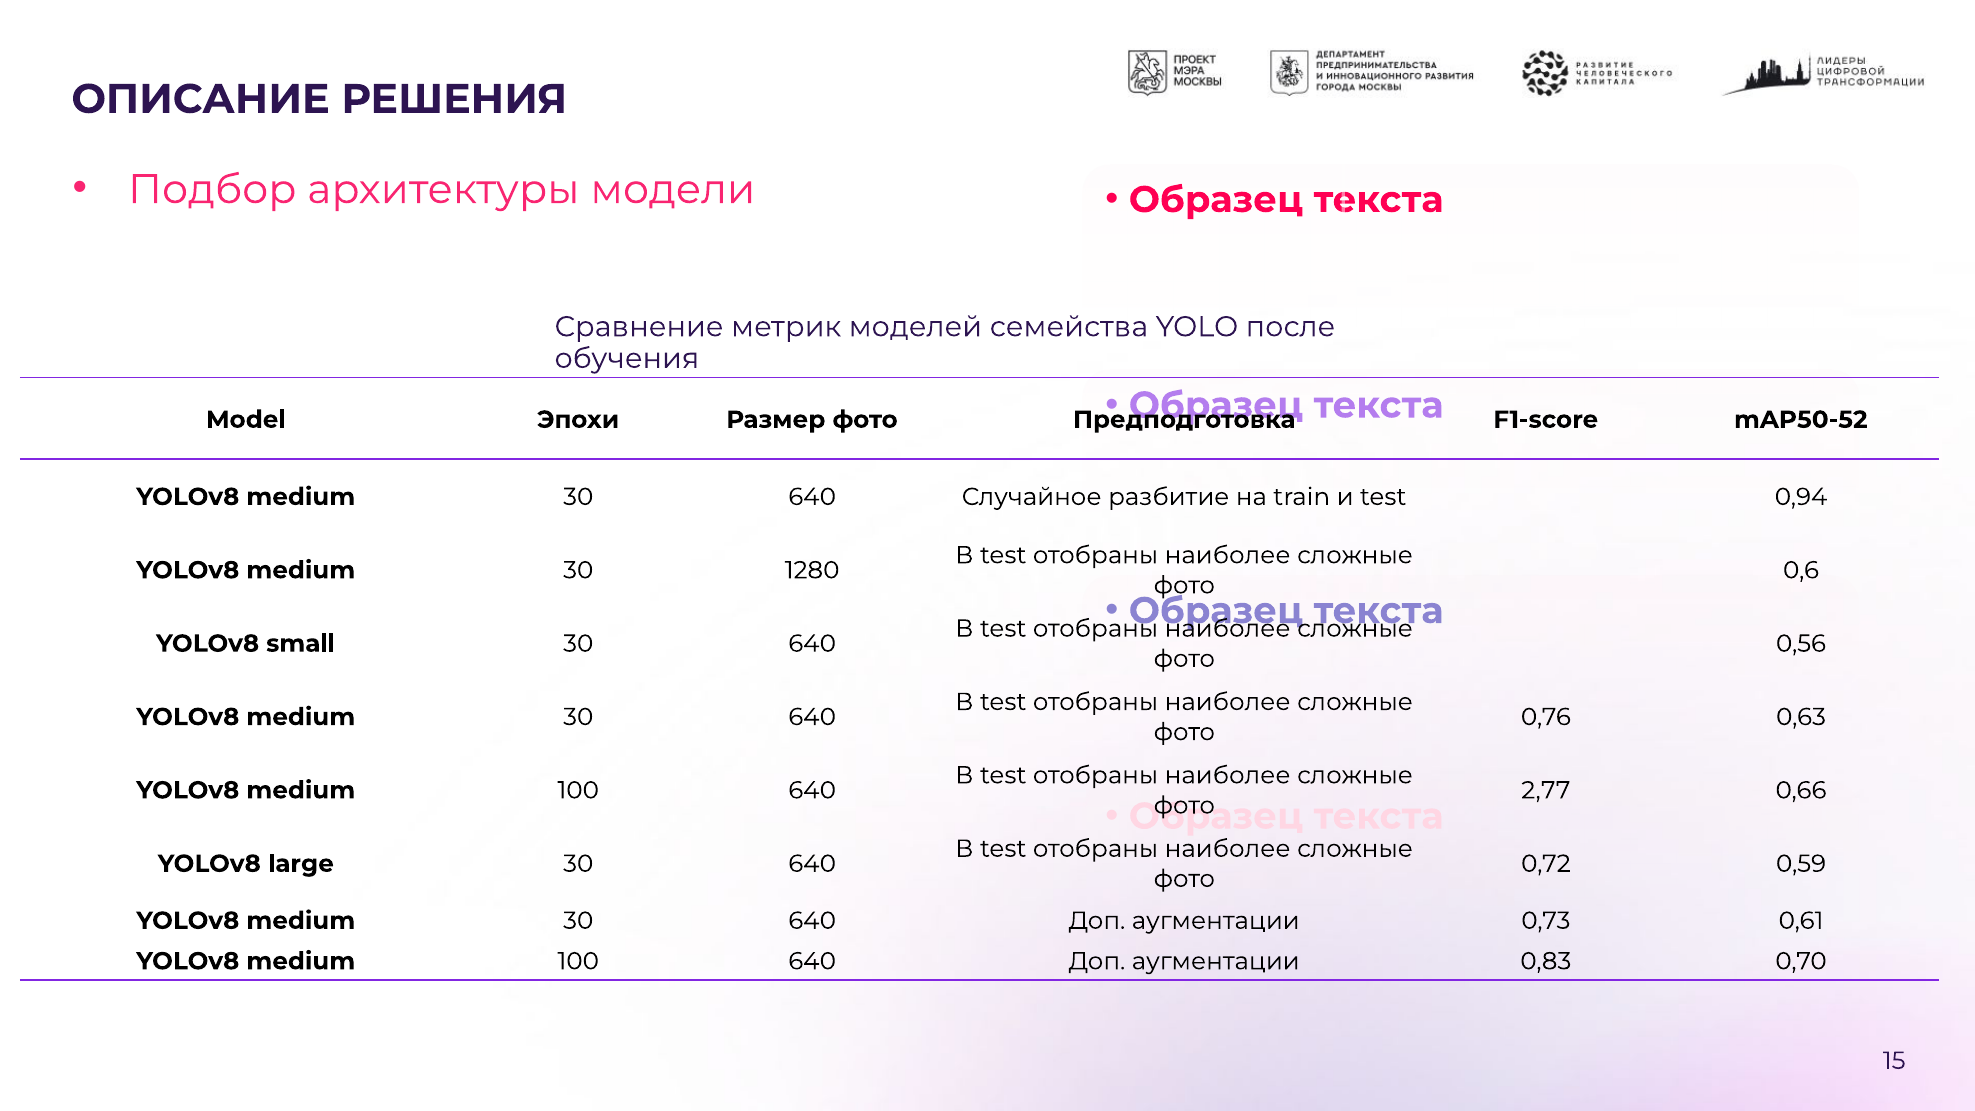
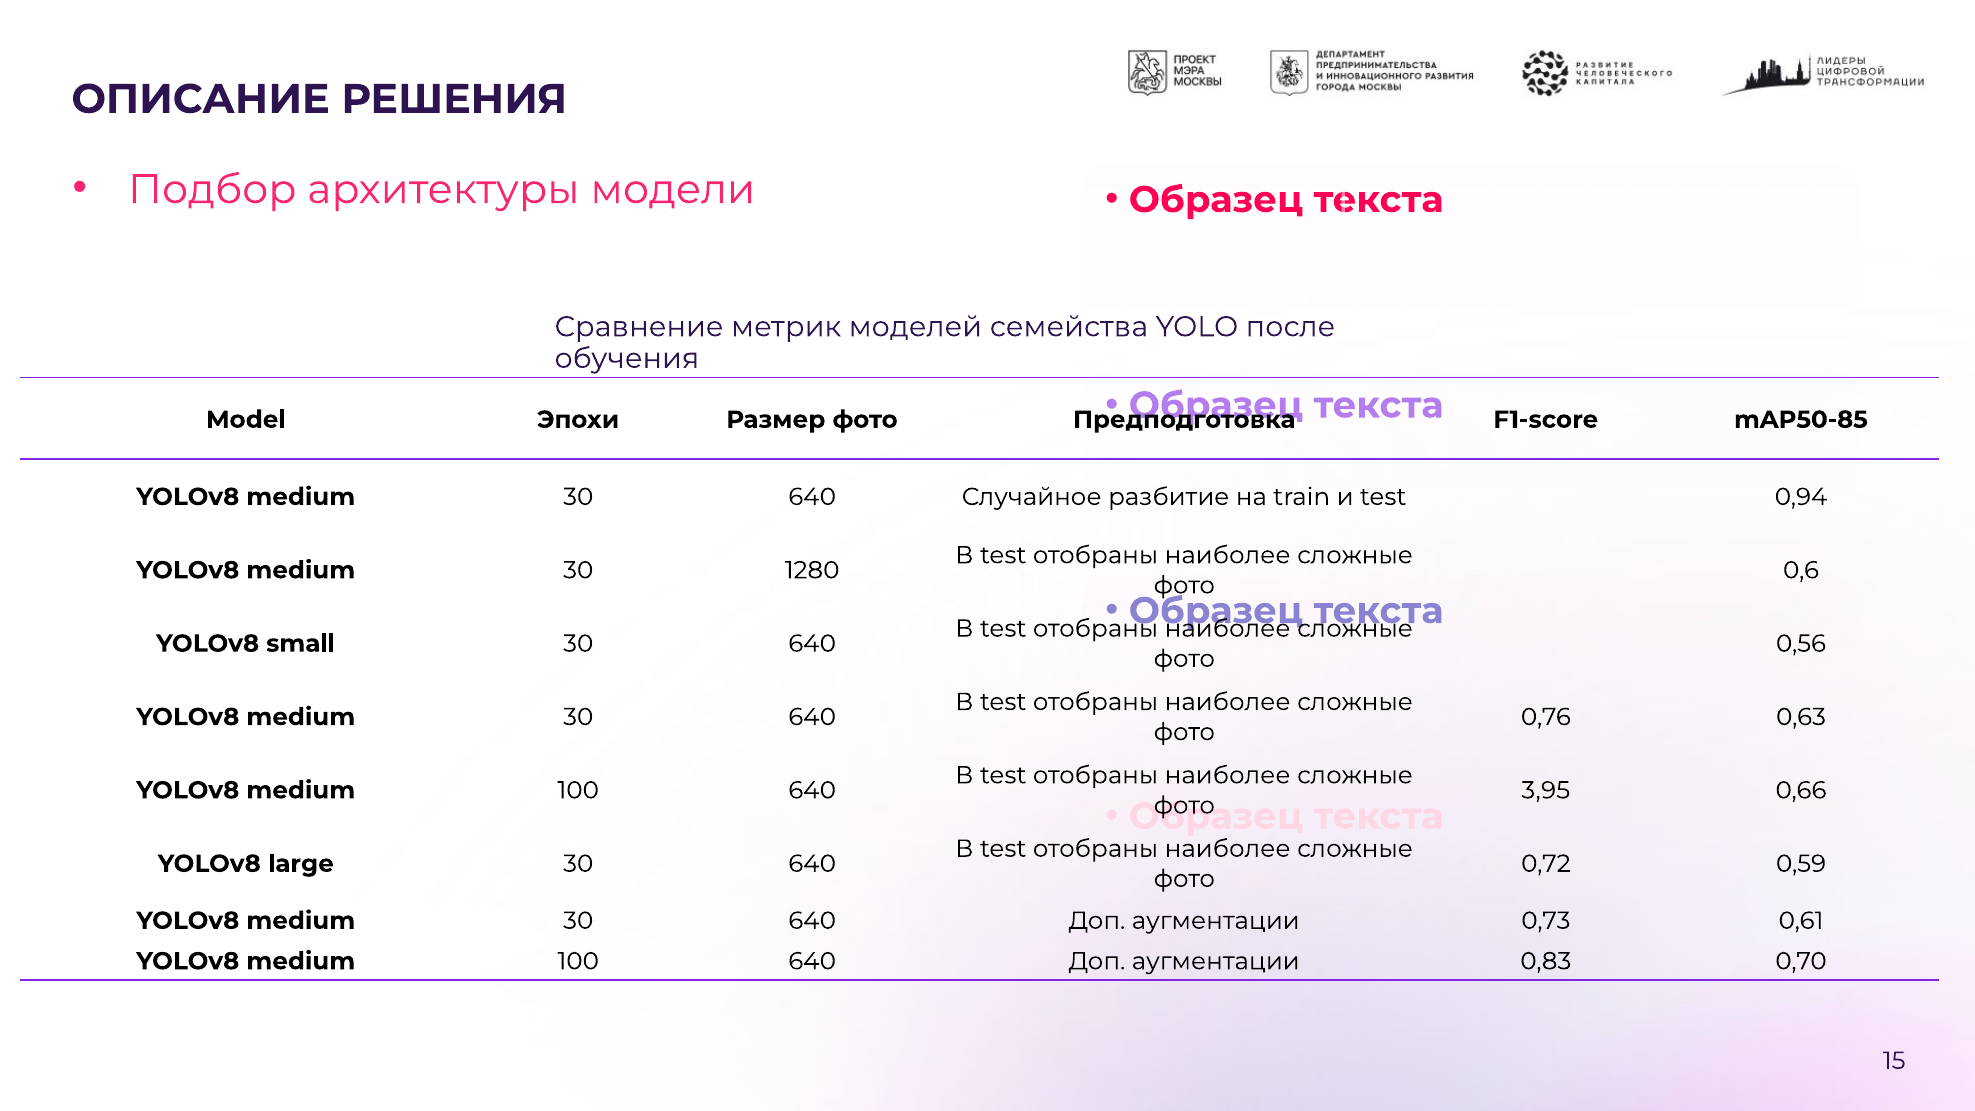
mAP50-52: mAP50-52 -> mAP50-85
2,77: 2,77 -> 3,95
